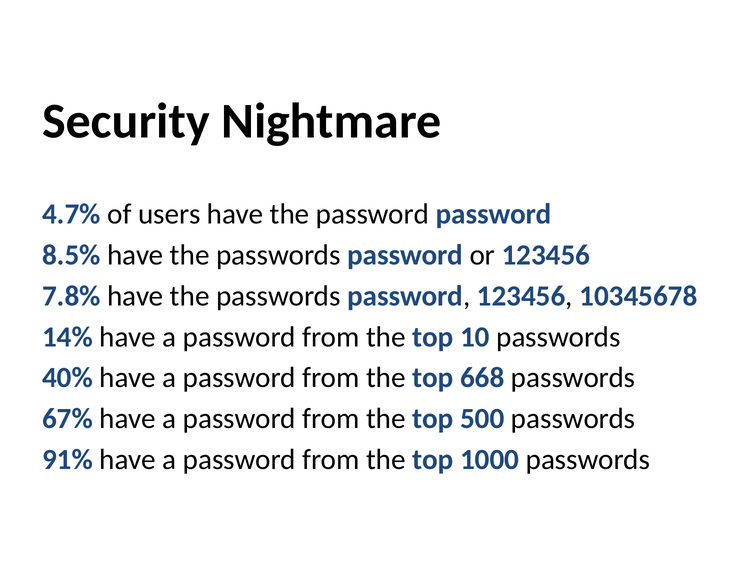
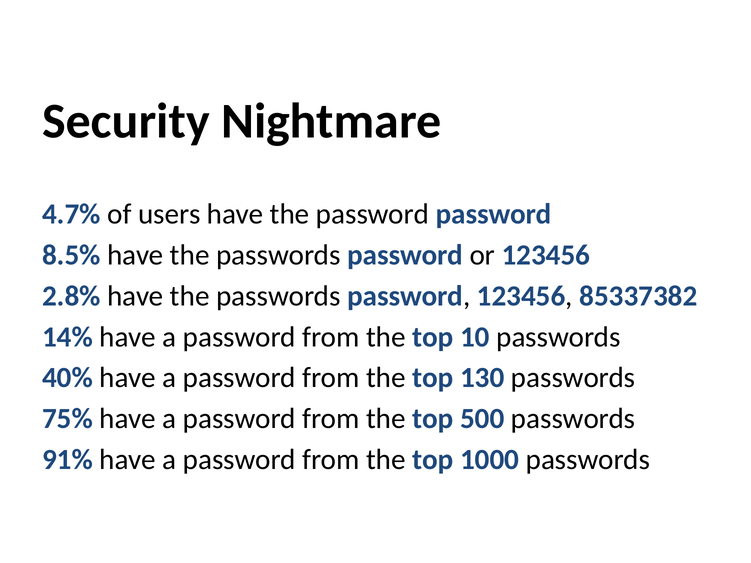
7.8%: 7.8% -> 2.8%
10345678: 10345678 -> 85337382
668: 668 -> 130
67%: 67% -> 75%
